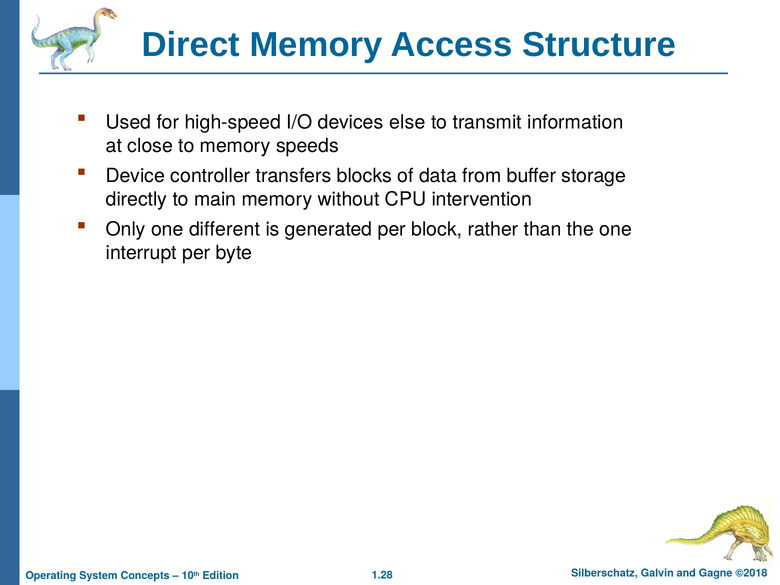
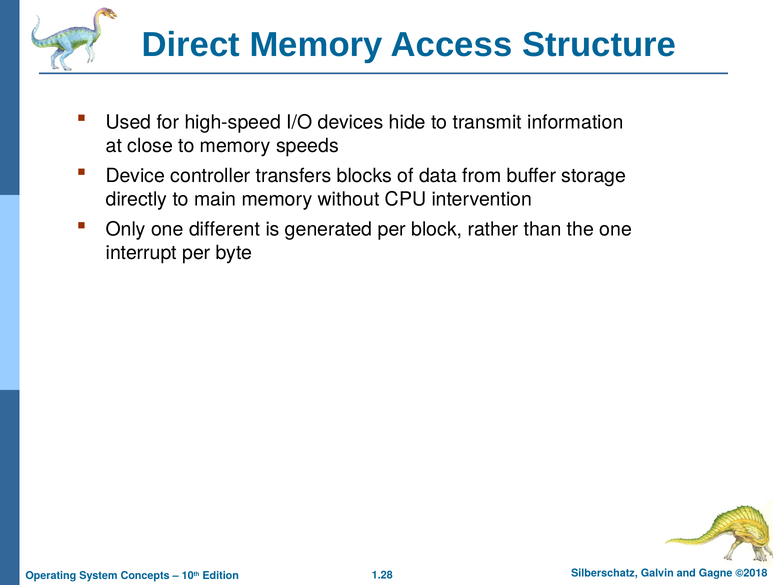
else: else -> hide
